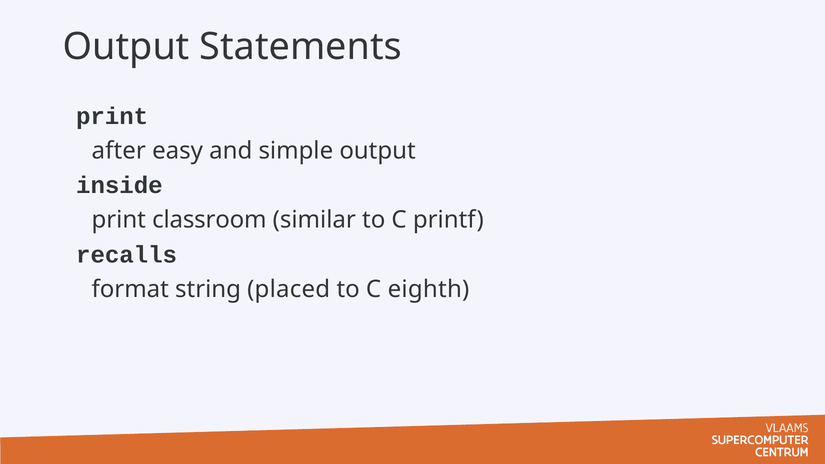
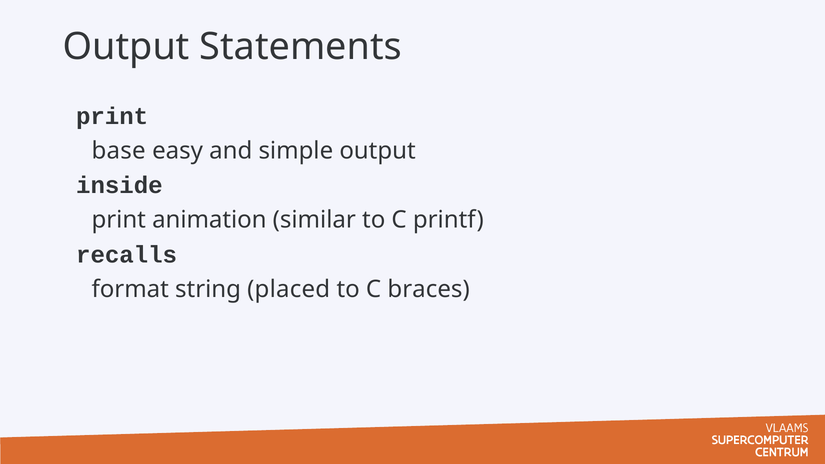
after: after -> base
classroom: classroom -> animation
eighth: eighth -> braces
